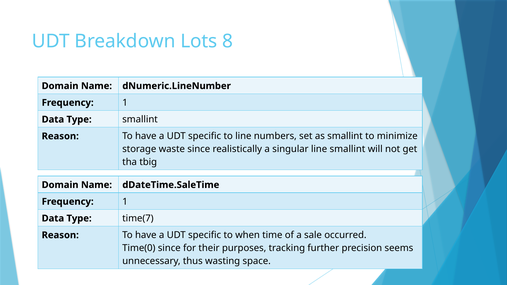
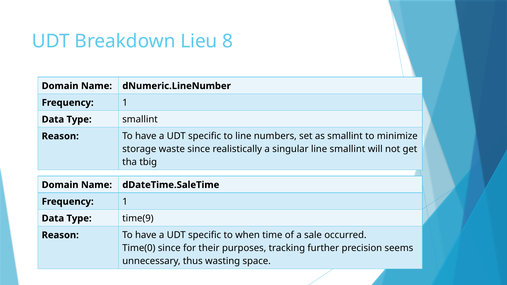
Lots: Lots -> Lieu
time(7: time(7 -> time(9
